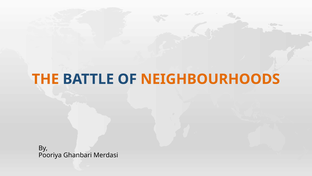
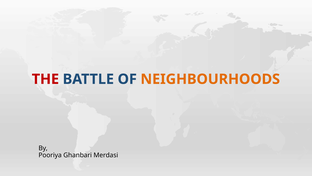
THE colour: orange -> red
